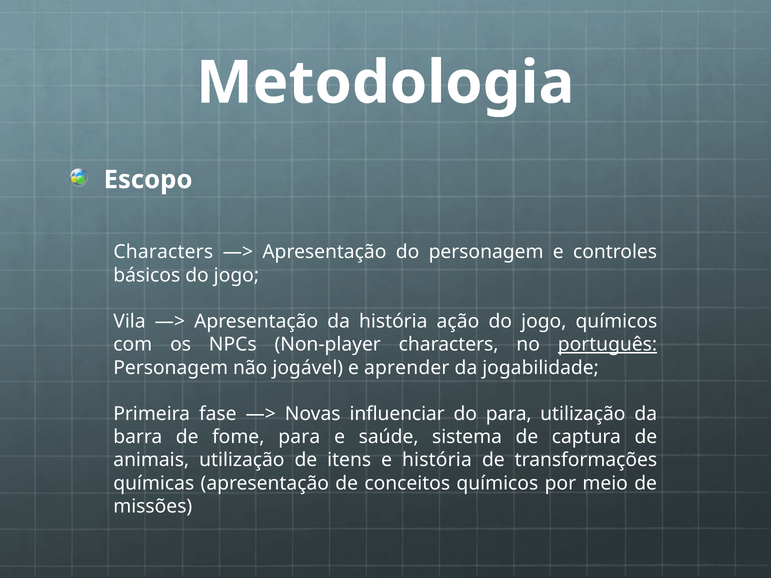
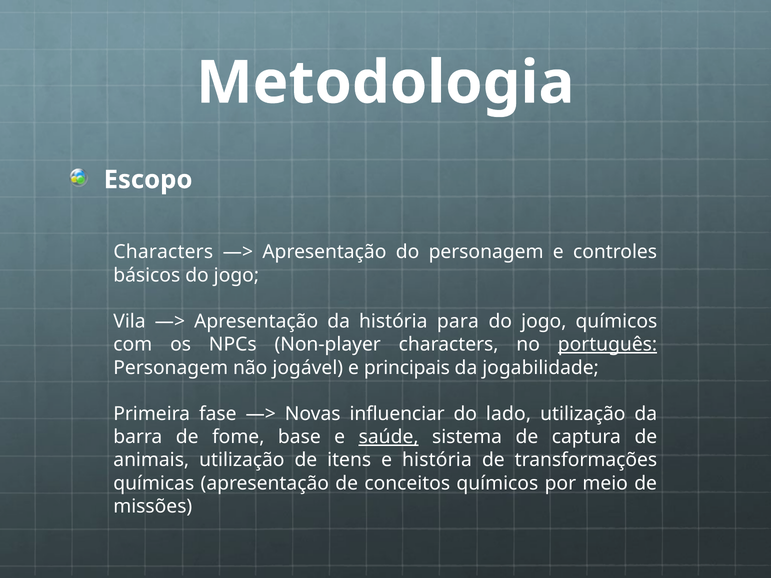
ação: ação -> para
aprender: aprender -> principais
do para: para -> lado
fome para: para -> base
saúde underline: none -> present
